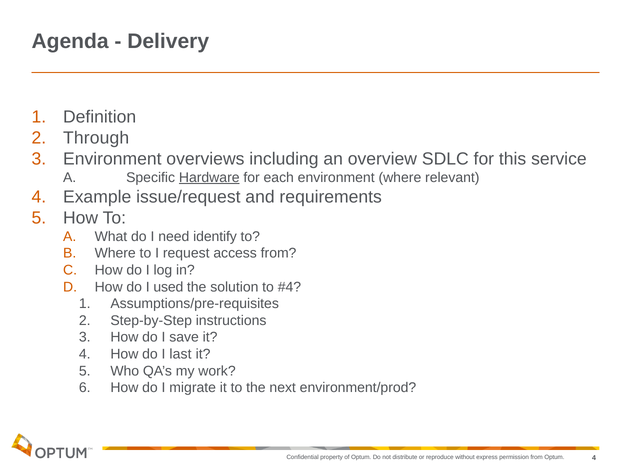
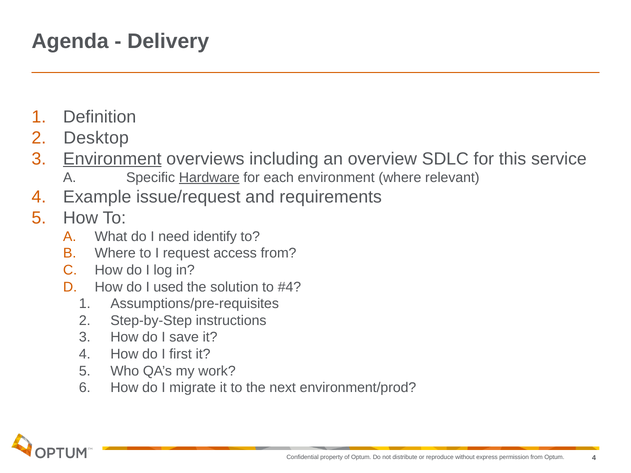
Through: Through -> Desktop
Environment at (112, 159) underline: none -> present
last: last -> first
